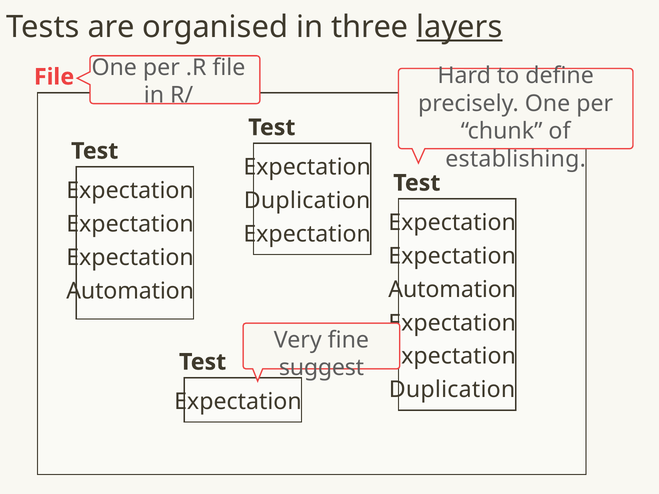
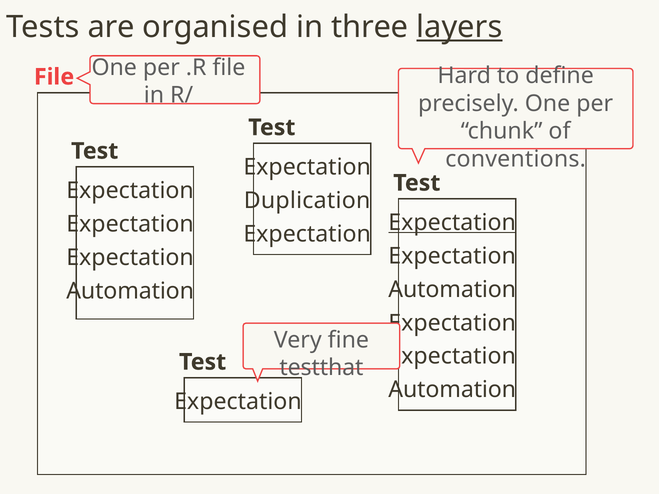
establishing: establishing -> conventions
Expectation at (452, 223) underline: none -> present
suggest: suggest -> testthat
Duplication at (452, 390): Duplication -> Automation
